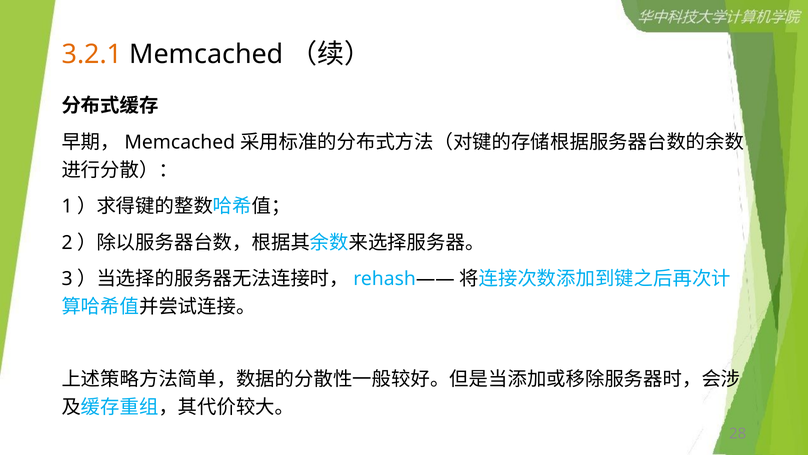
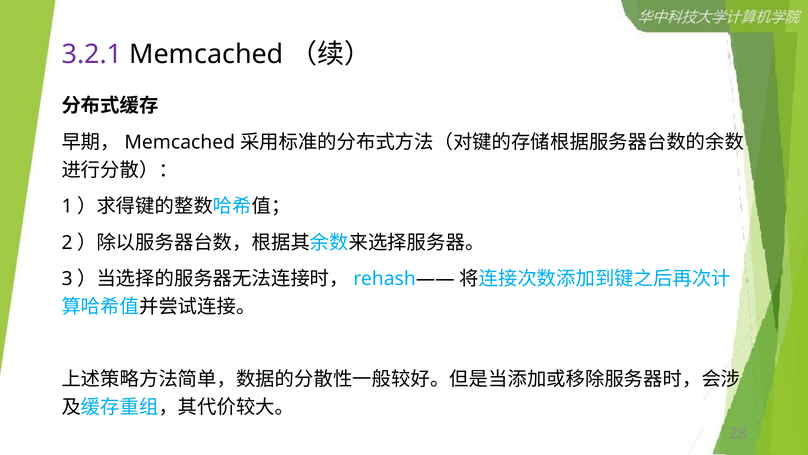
3.2.1 colour: orange -> purple
